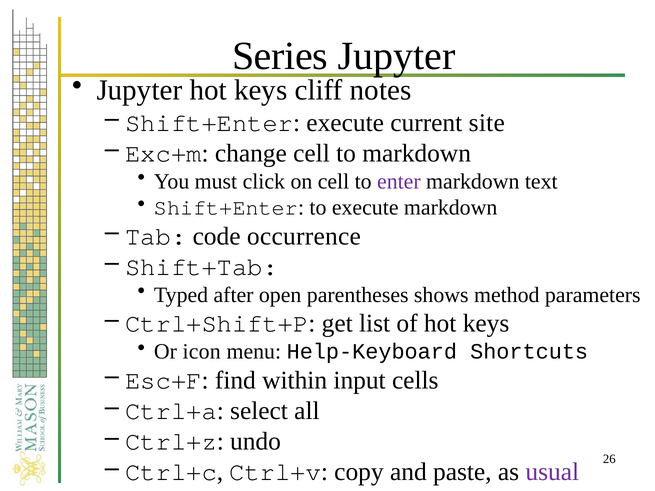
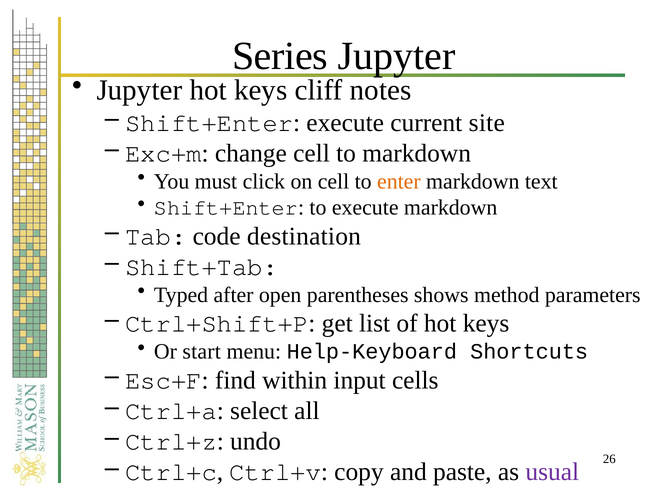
enter colour: purple -> orange
occurrence: occurrence -> destination
icon: icon -> start
